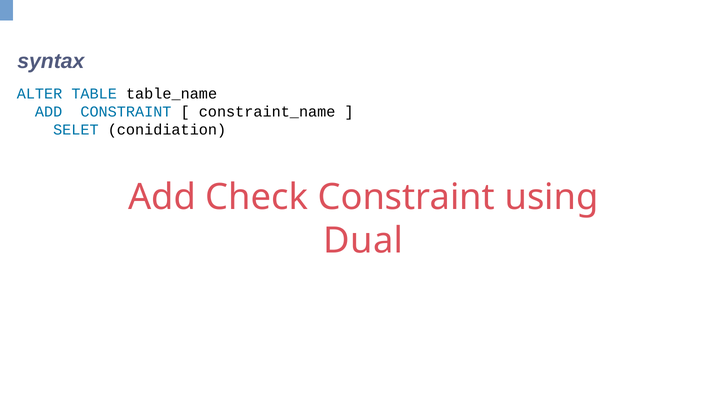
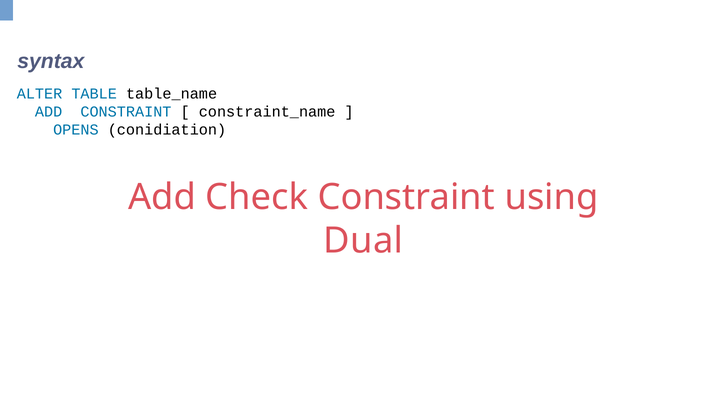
SELET: SELET -> OPENS
